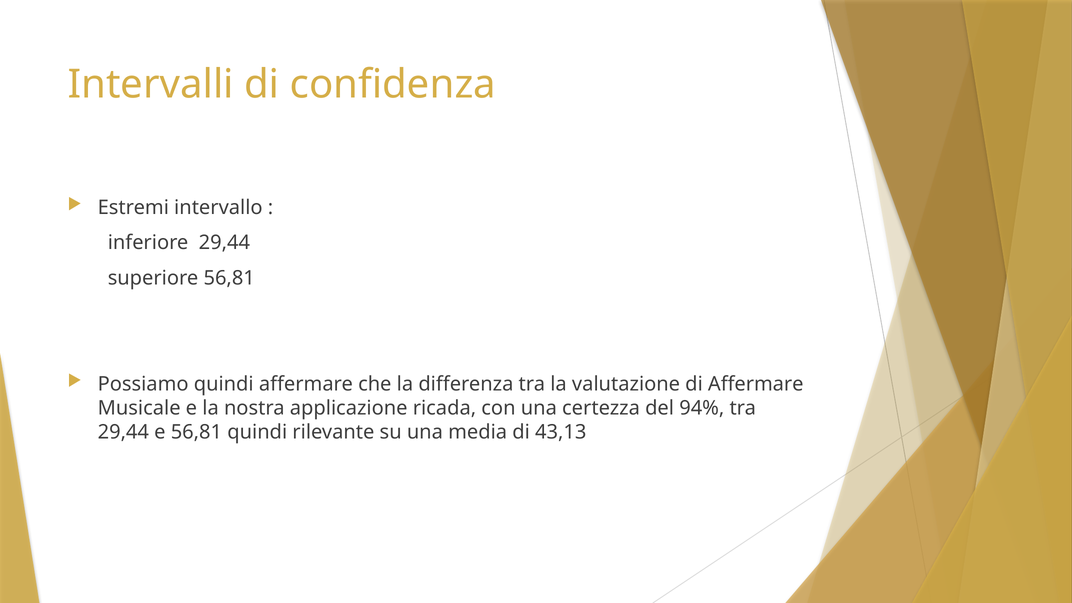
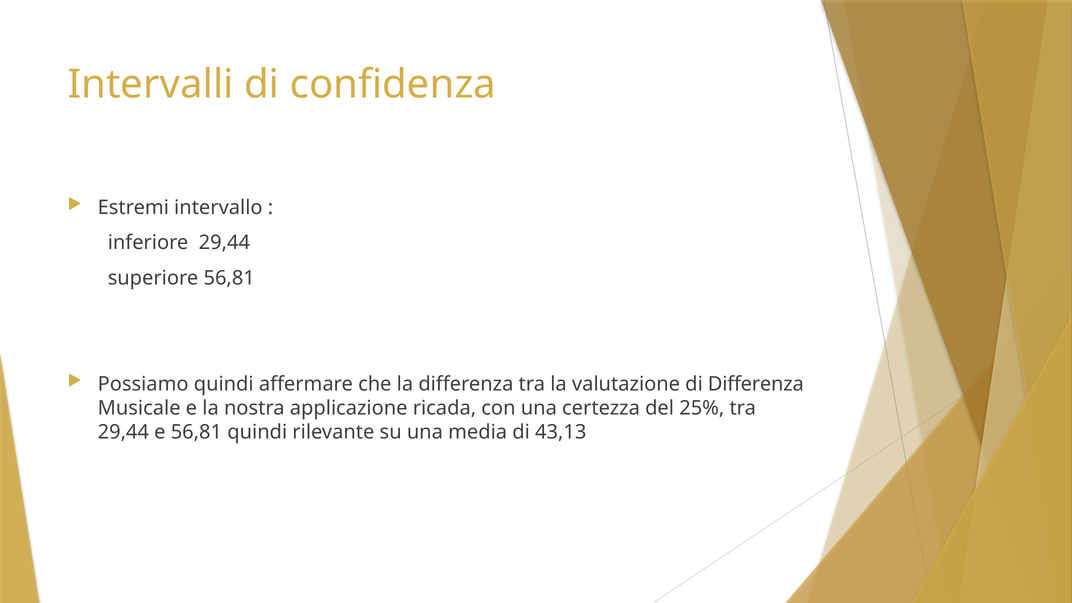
di Affermare: Affermare -> Differenza
94%: 94% -> 25%
